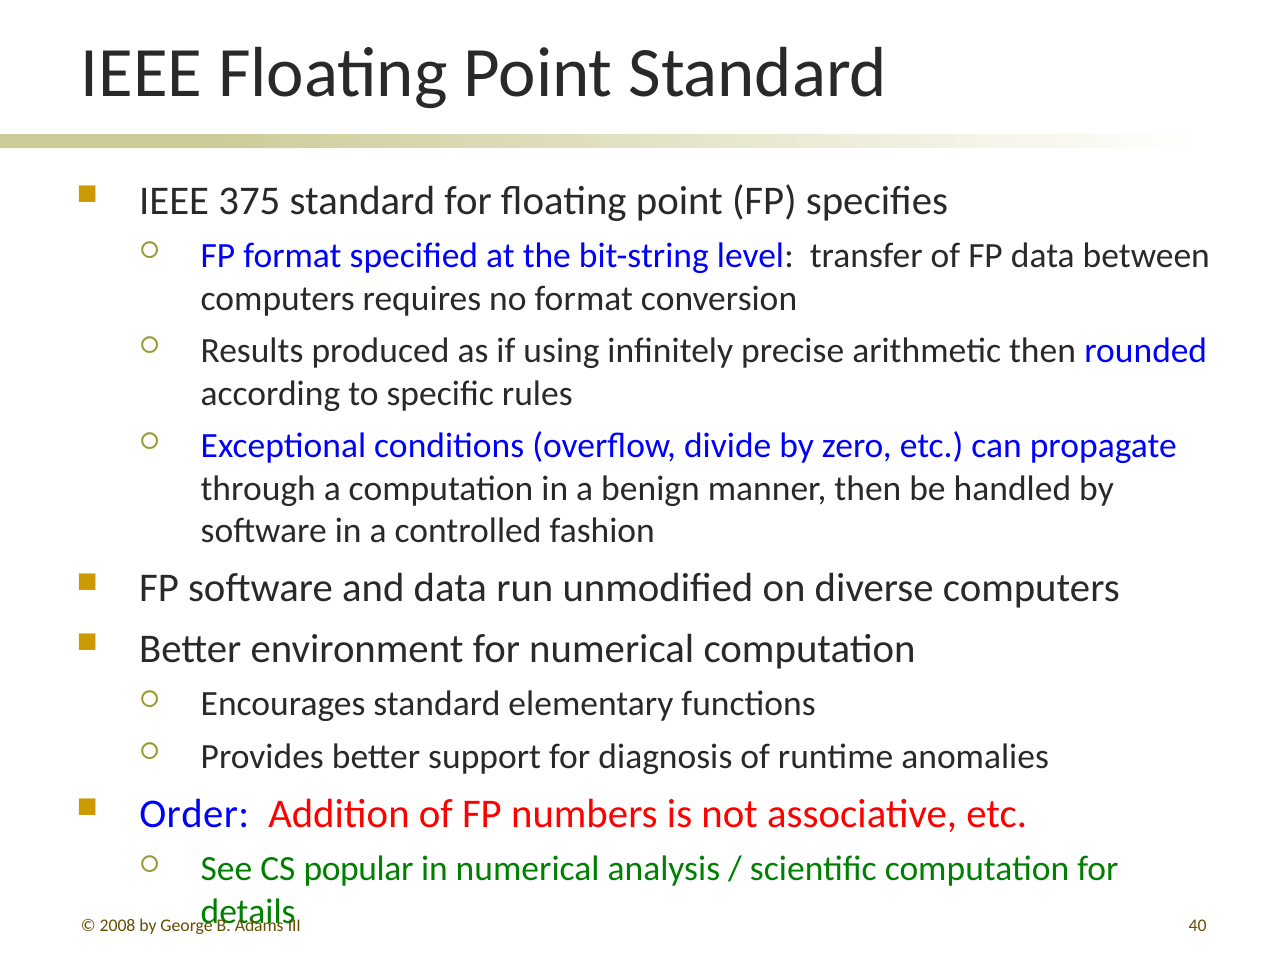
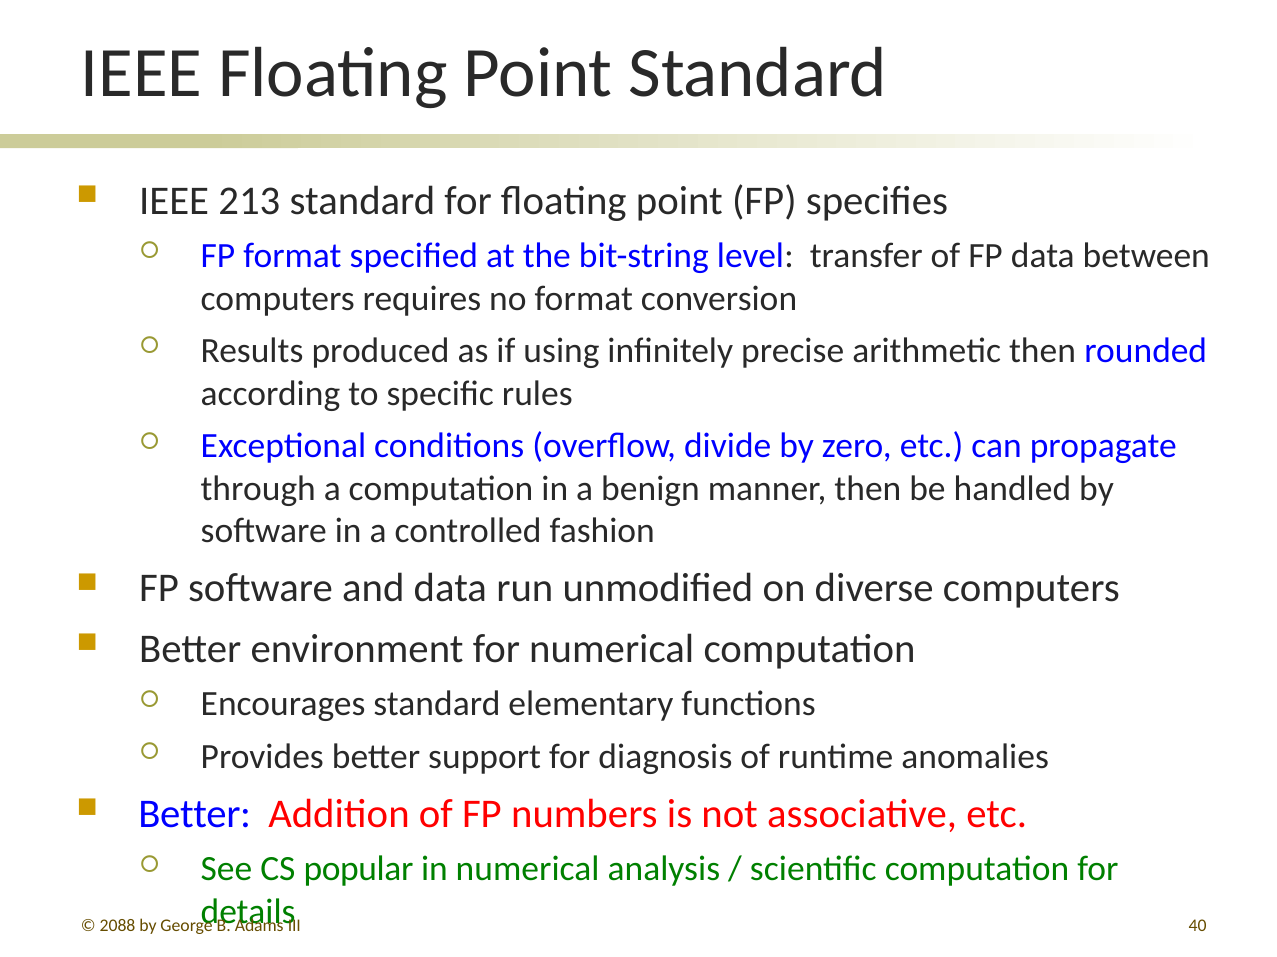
375: 375 -> 213
Order at (194, 815): Order -> Better
2008: 2008 -> 2088
